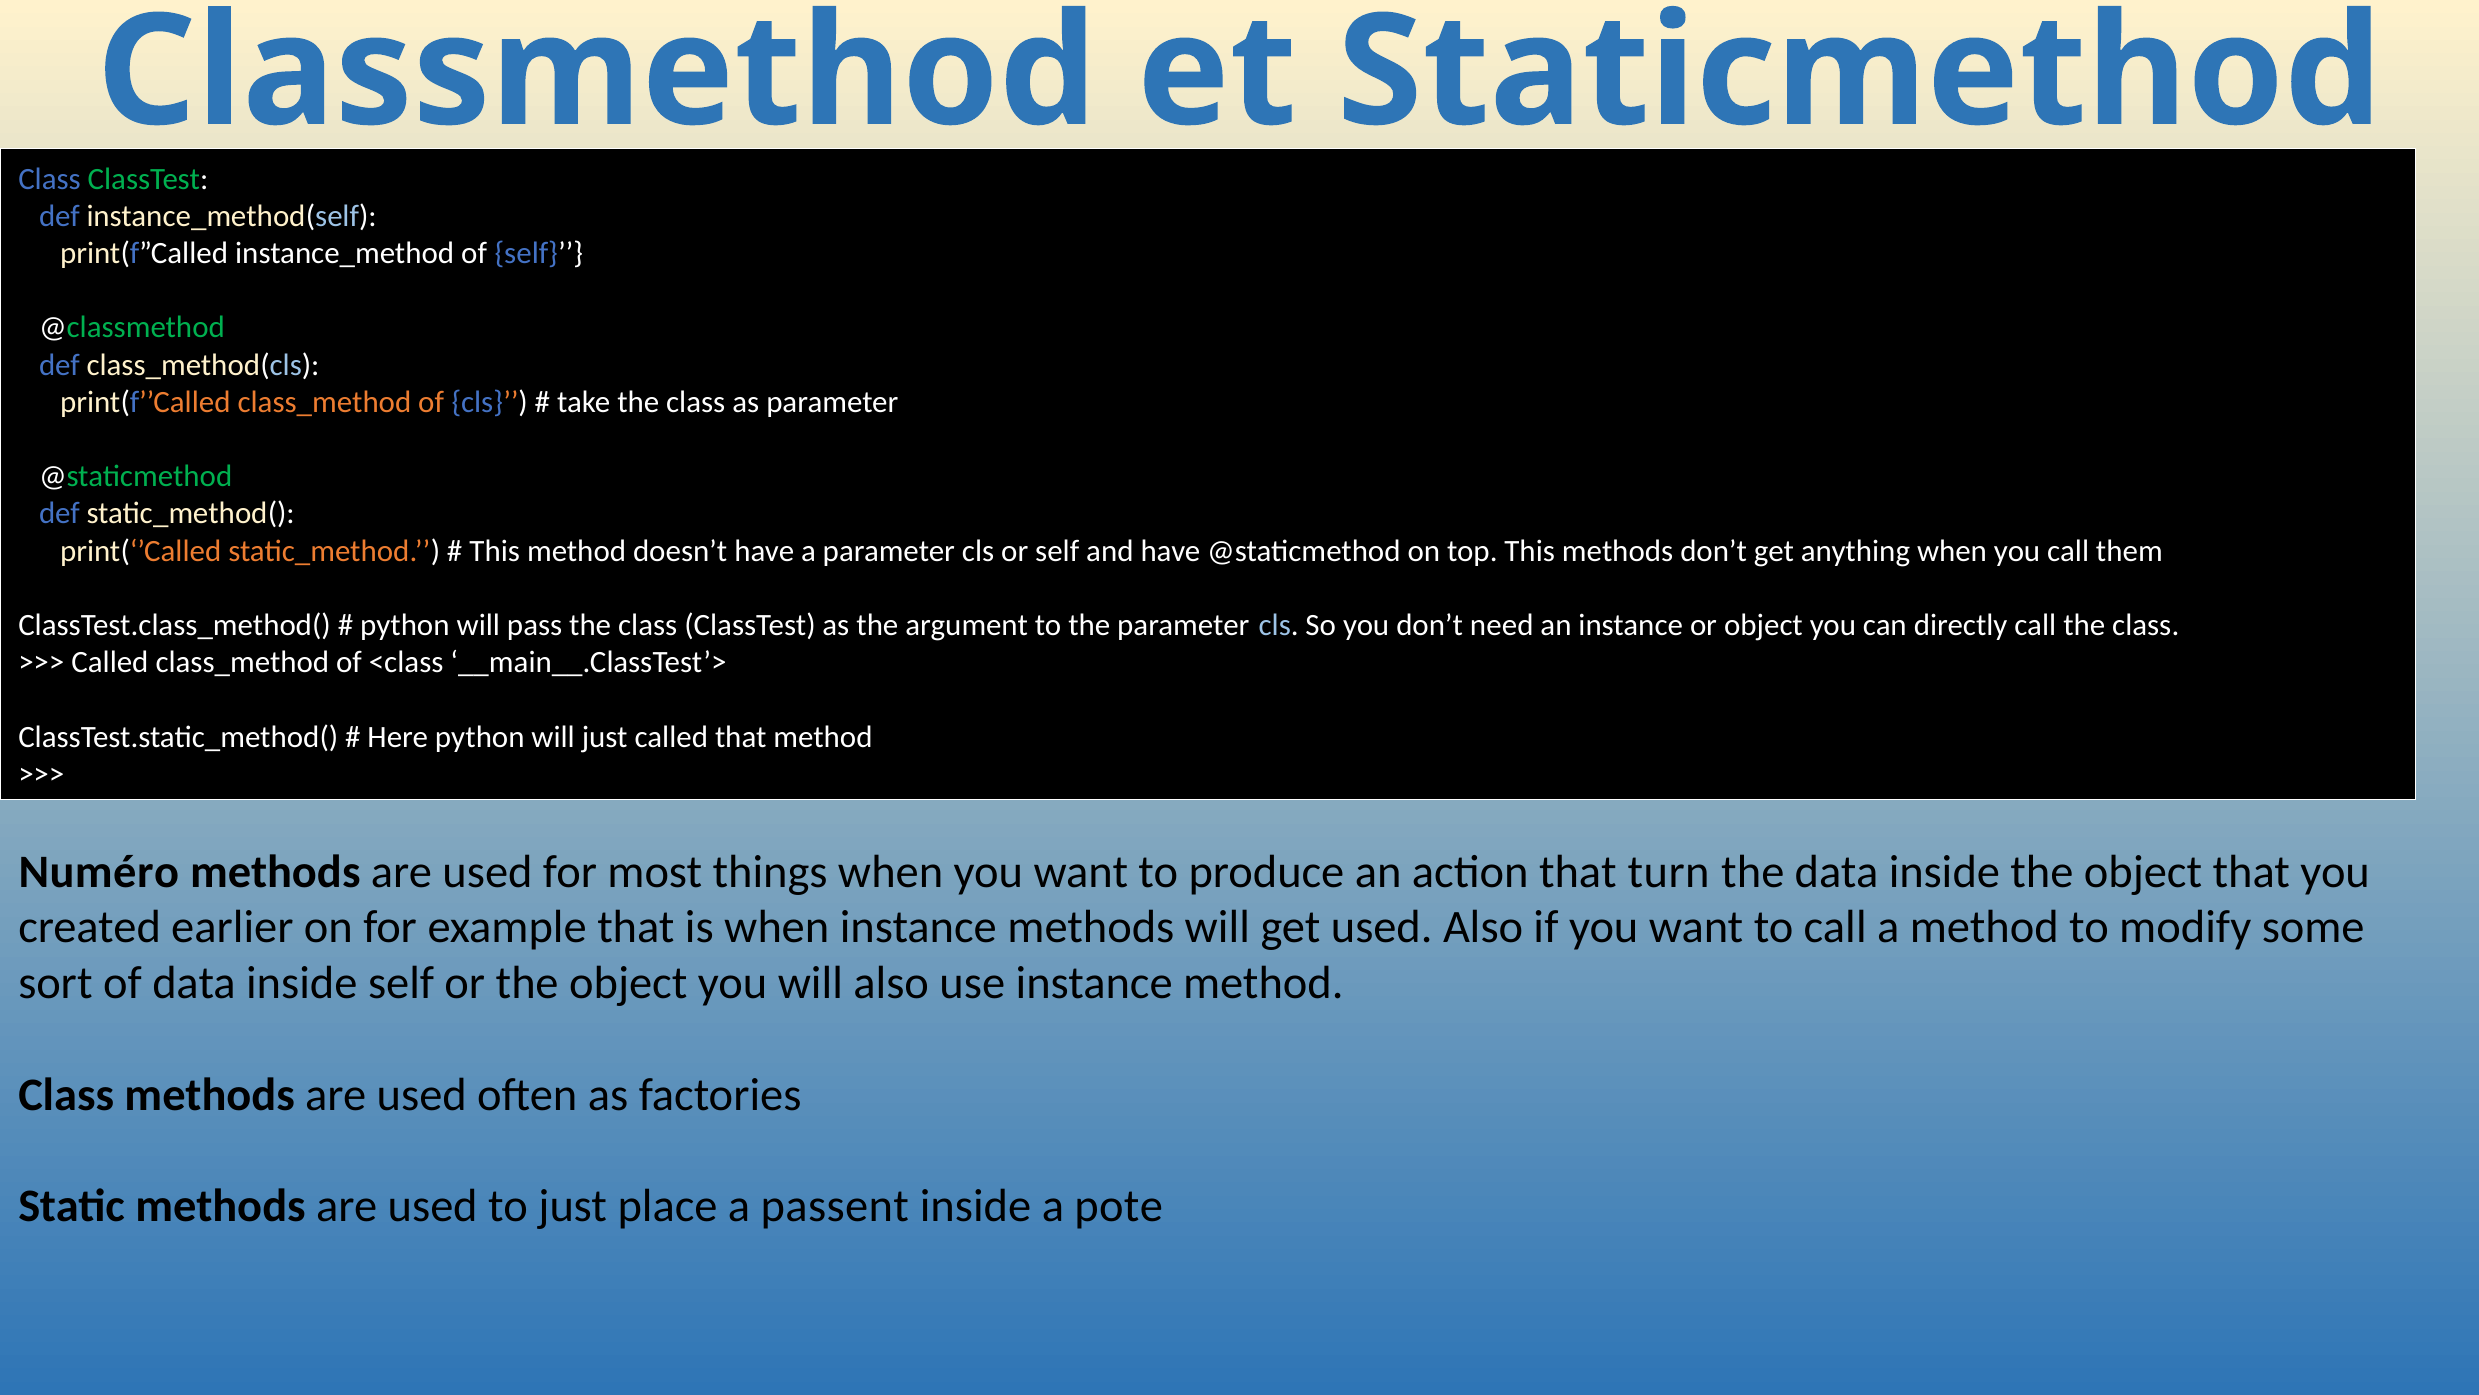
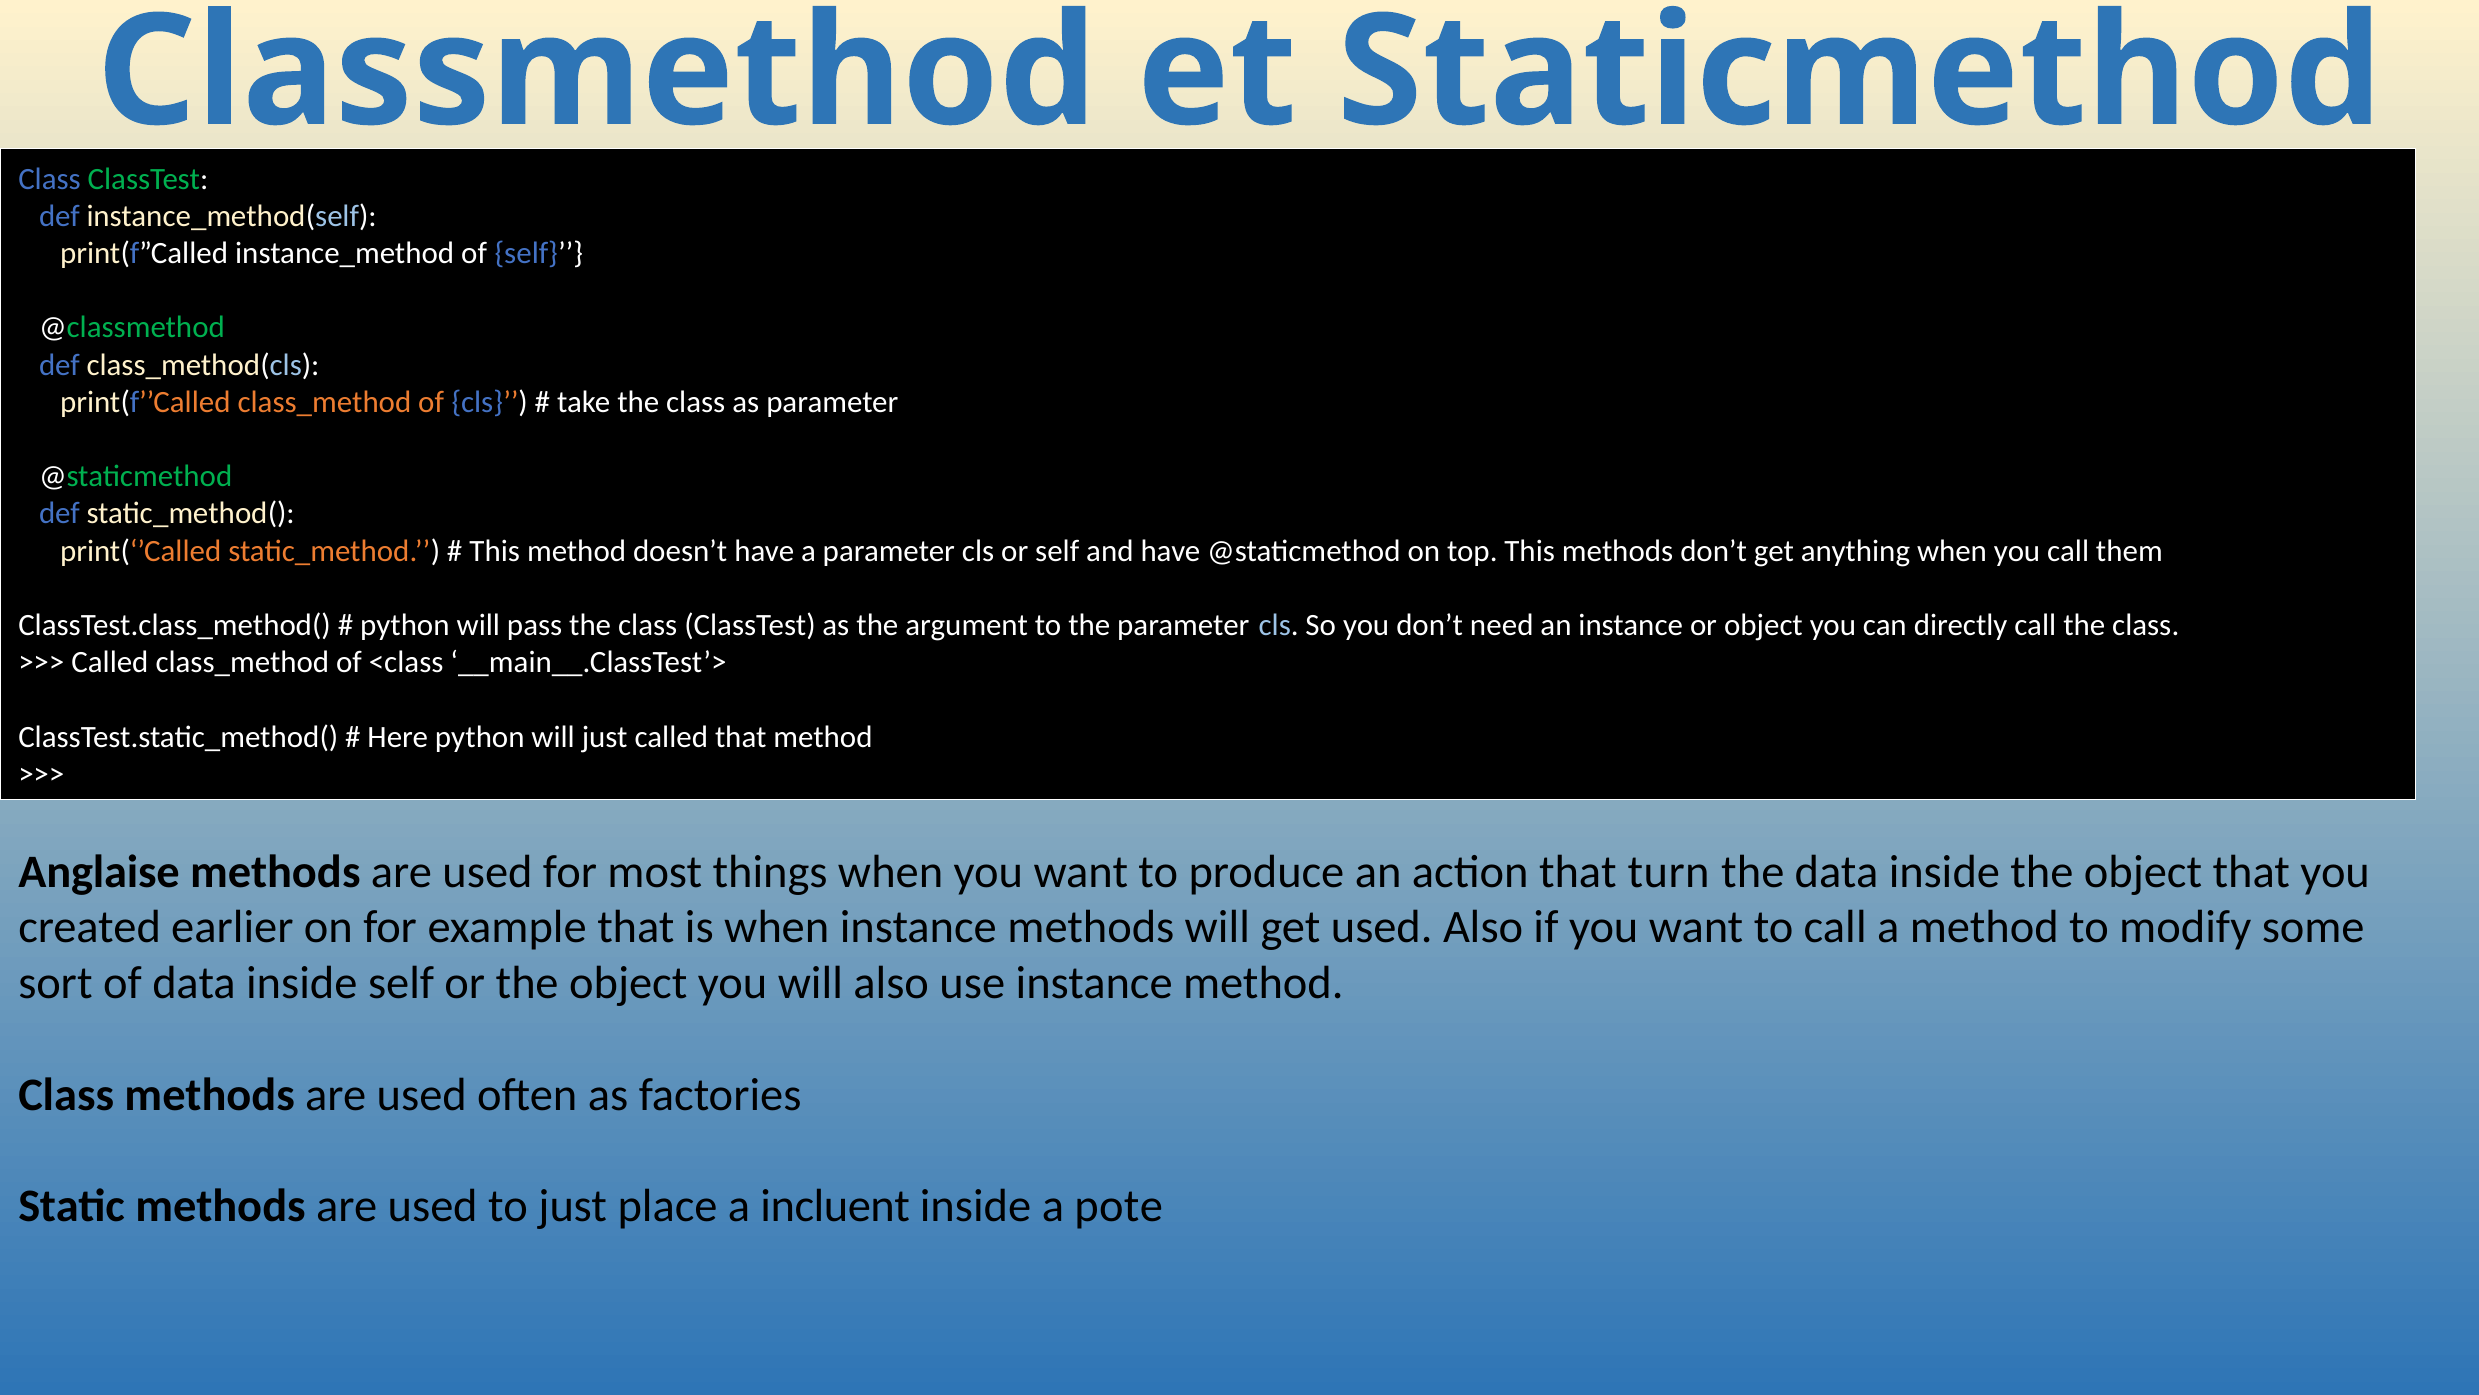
Numéro: Numéro -> Anglaise
passent: passent -> incluent
